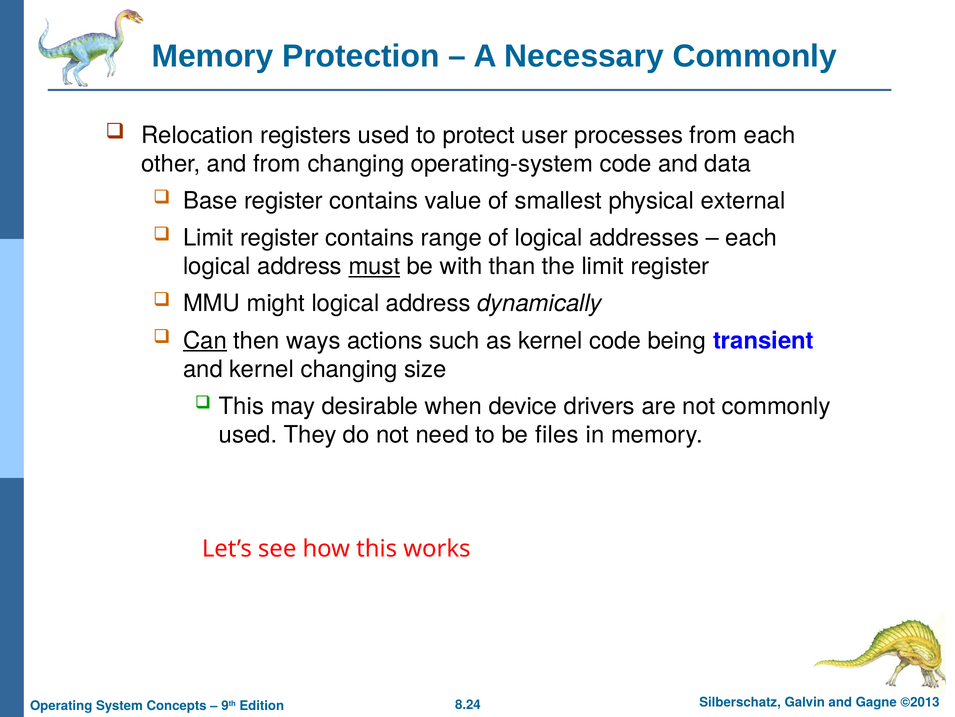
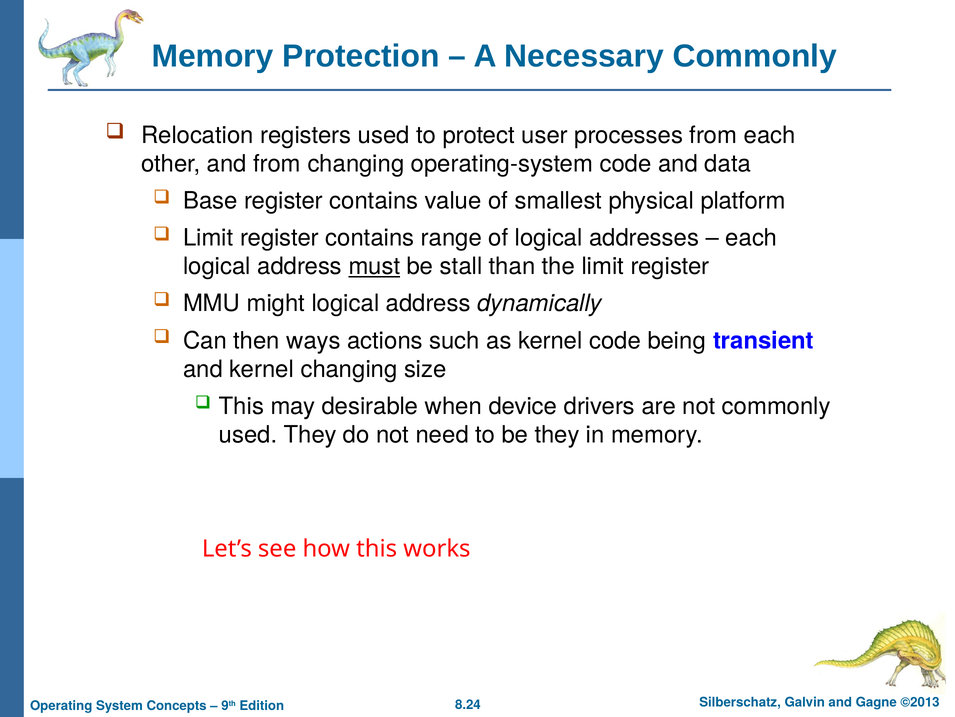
external: external -> platform
with: with -> stall
Can underline: present -> none
be files: files -> they
